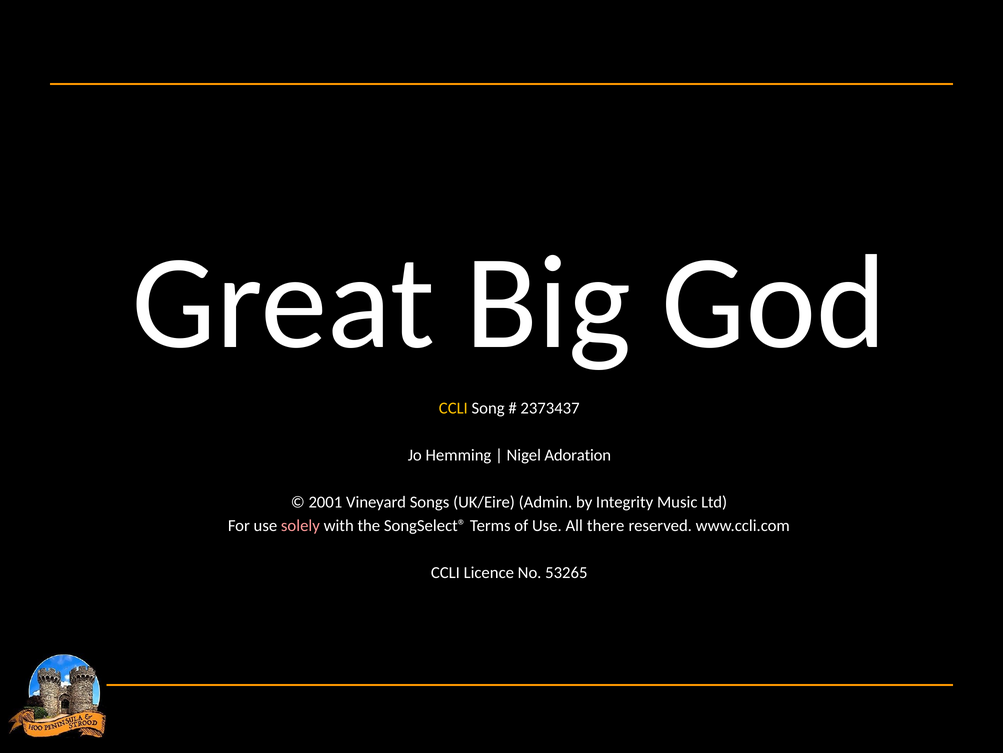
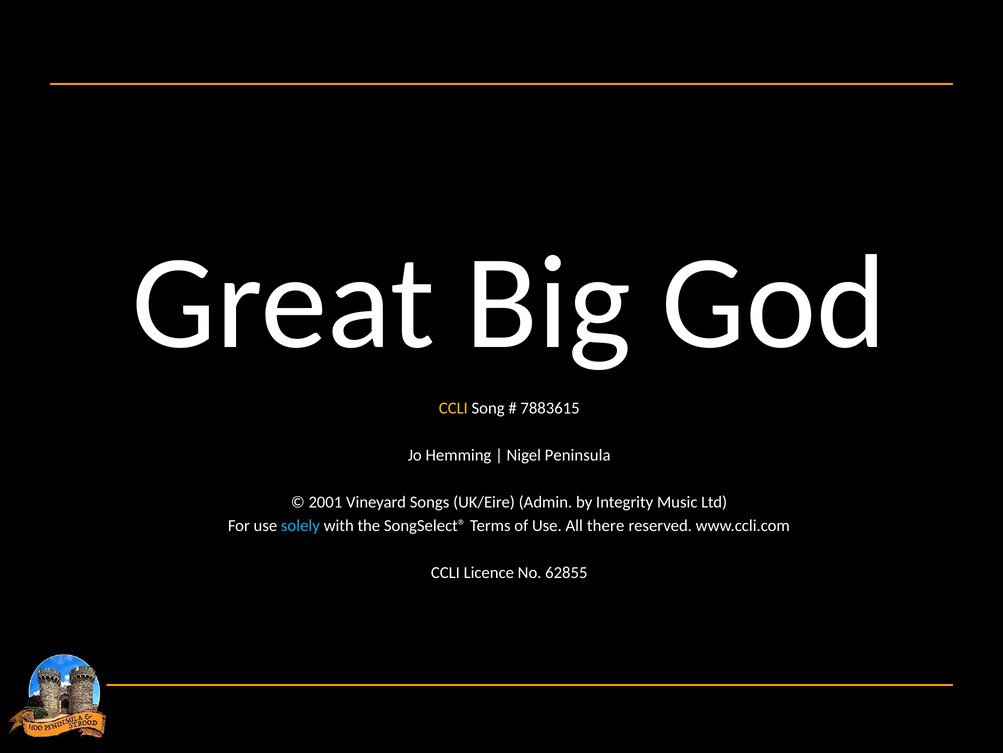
2373437: 2373437 -> 7883615
Adoration: Adoration -> Peninsula
solely colour: pink -> light blue
53265: 53265 -> 62855
